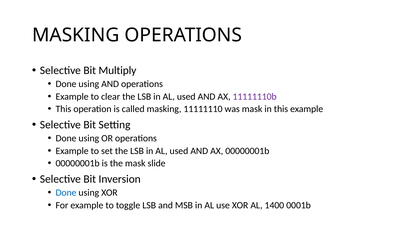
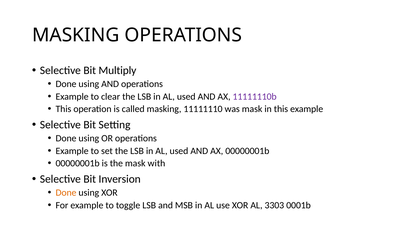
slide: slide -> with
Done at (66, 193) colour: blue -> orange
1400: 1400 -> 3303
